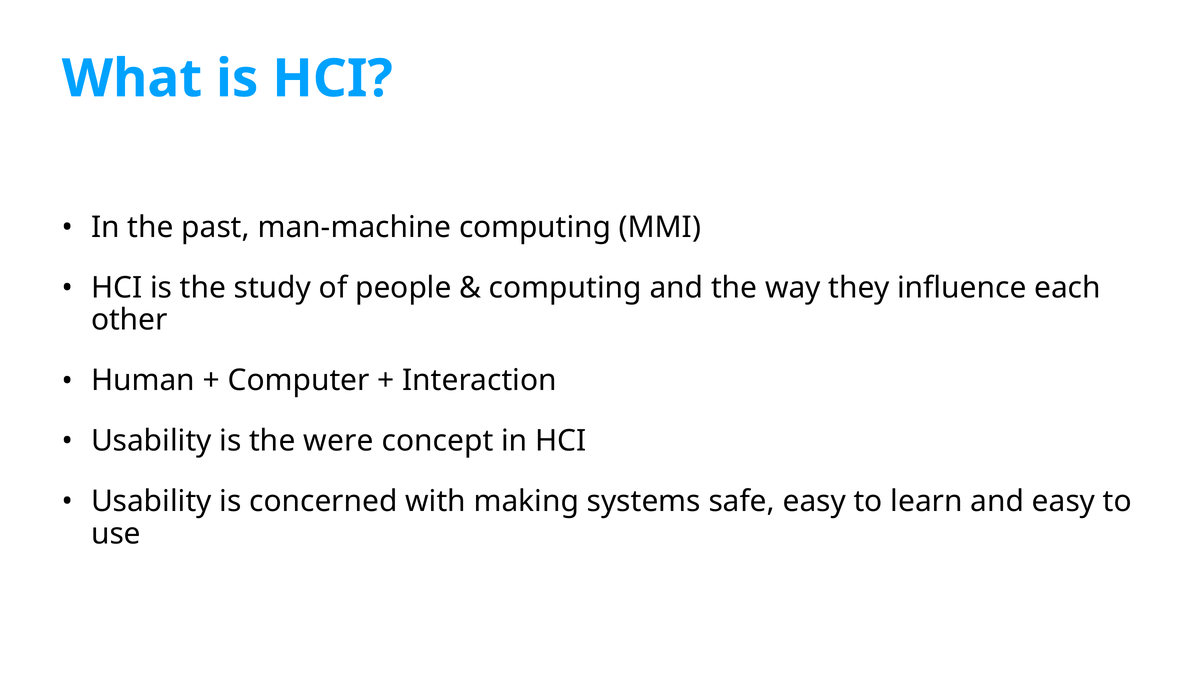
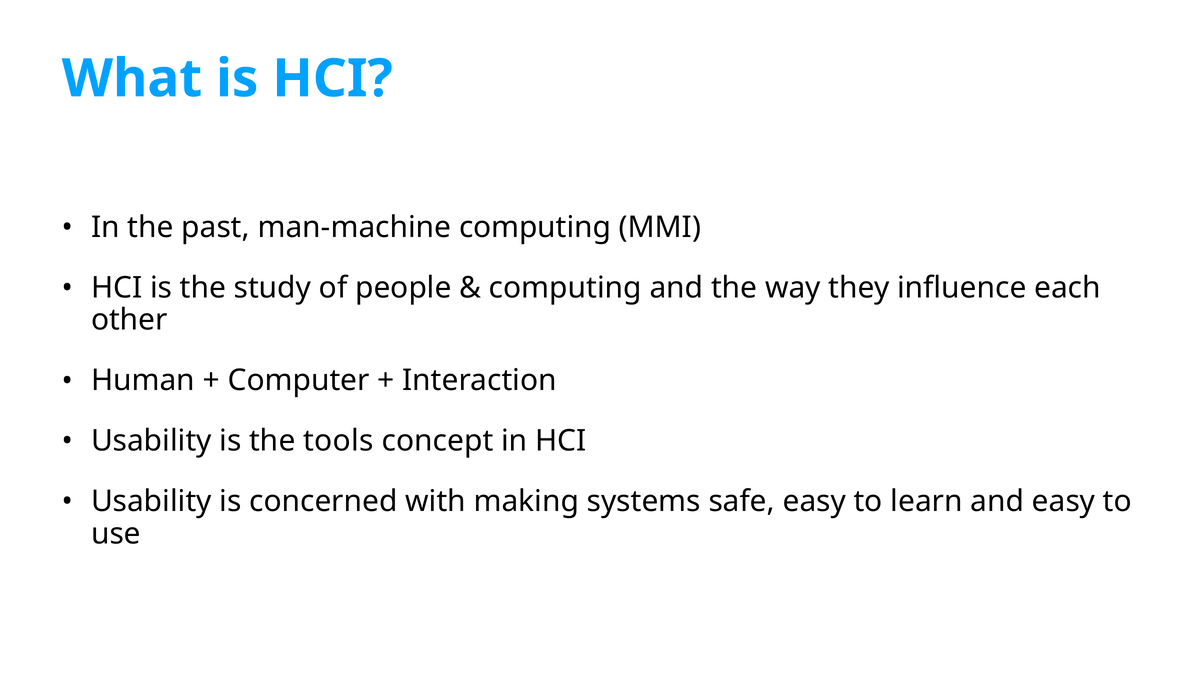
were: were -> tools
